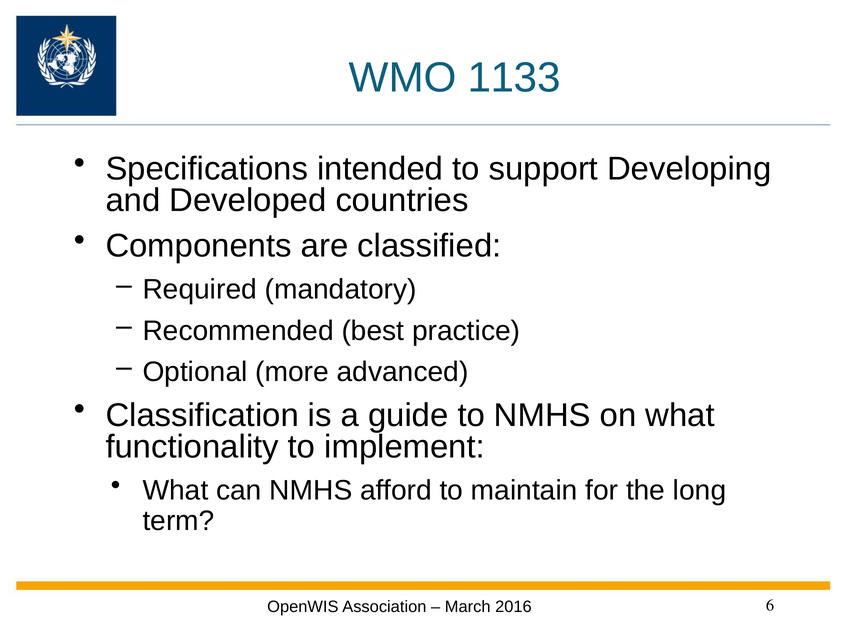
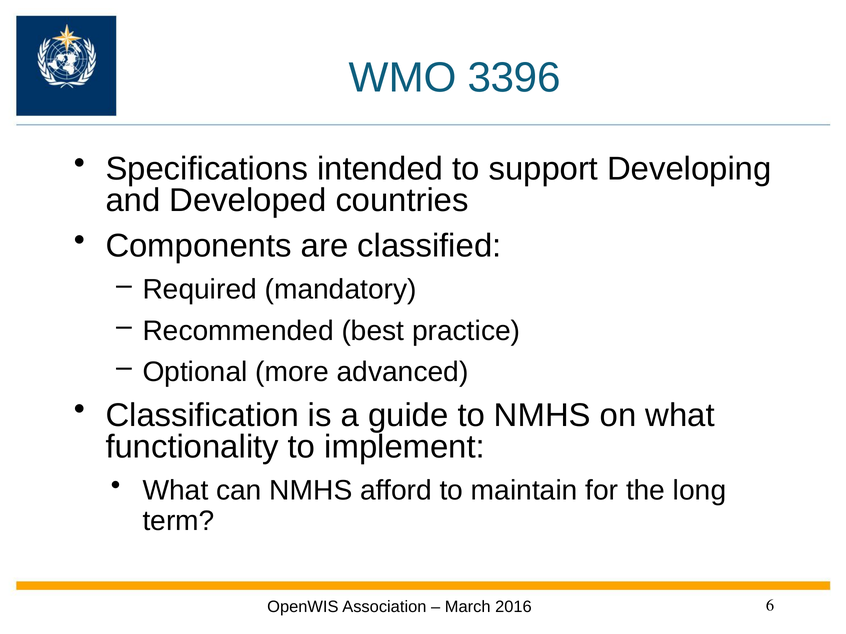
1133: 1133 -> 3396
